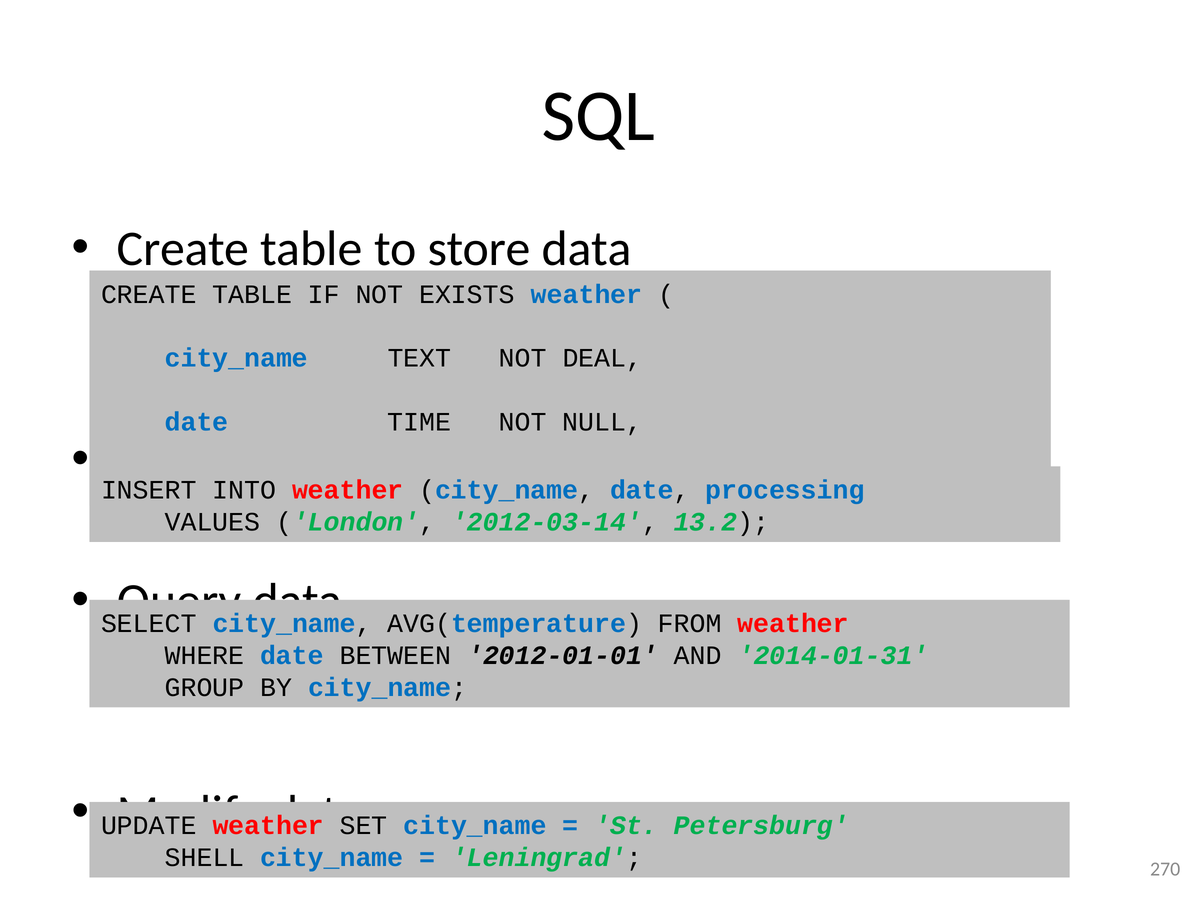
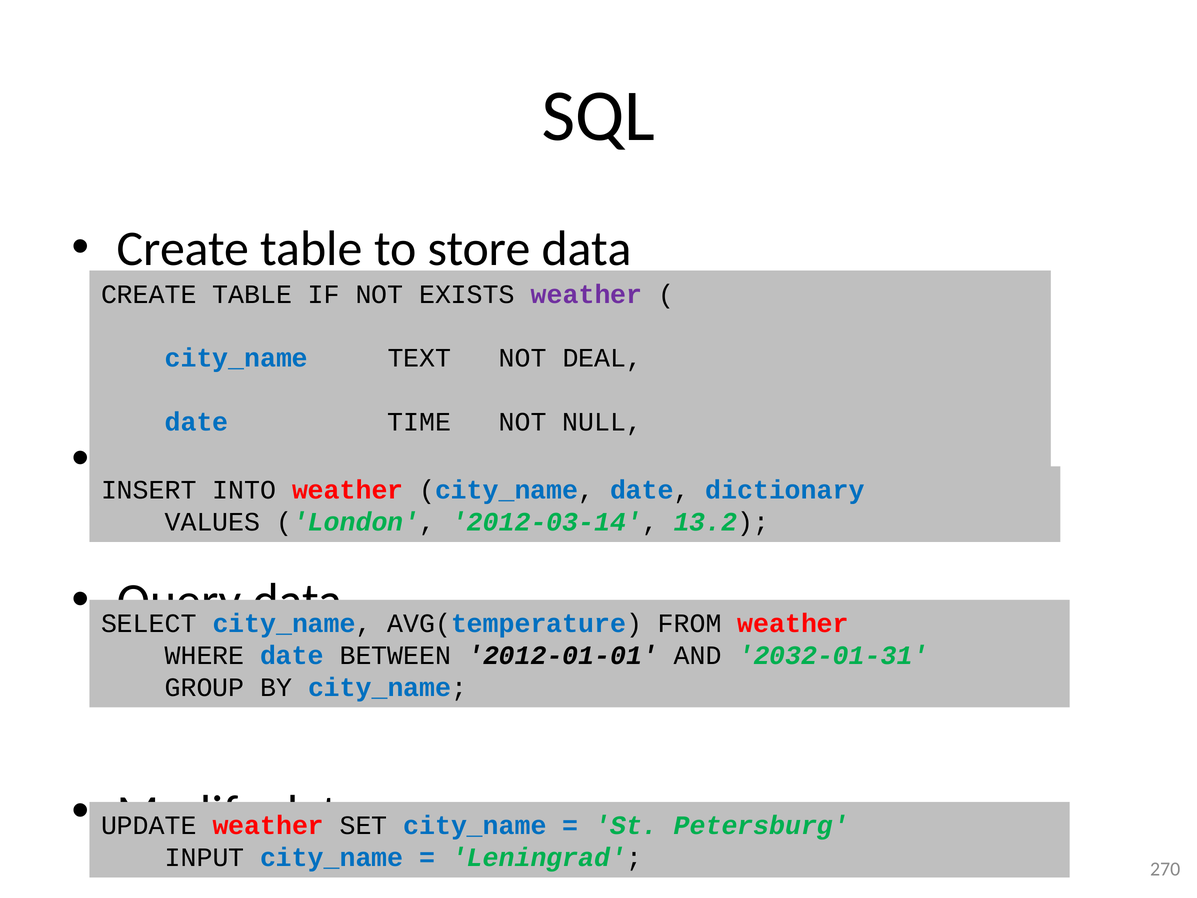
weather at (587, 294) colour: blue -> purple
processing: processing -> dictionary
2014-01-31: 2014-01-31 -> 2032-01-31
SHELL: SHELL -> INPUT
